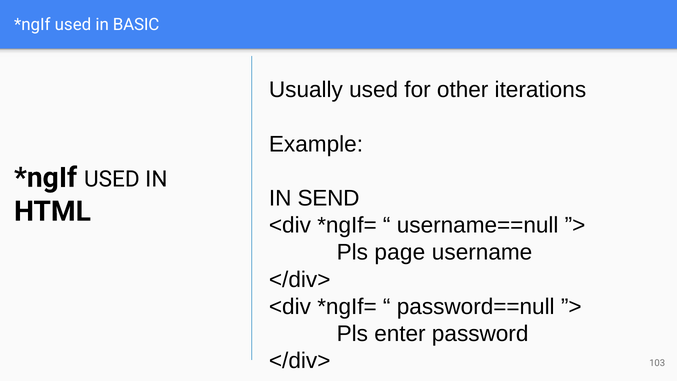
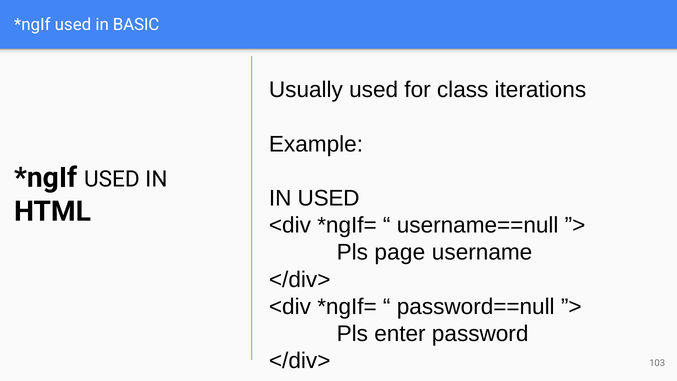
other: other -> class
IN SEND: SEND -> USED
